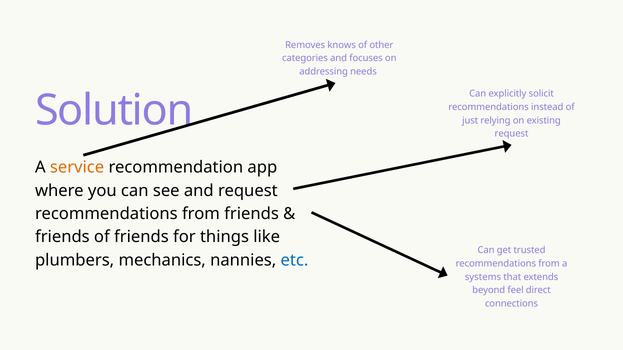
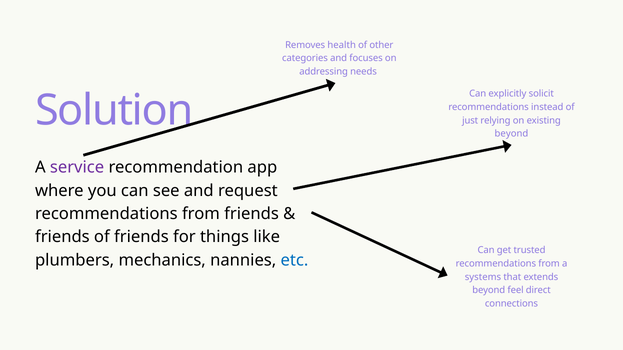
knows: knows -> health
request at (512, 134): request -> beyond
service colour: orange -> purple
